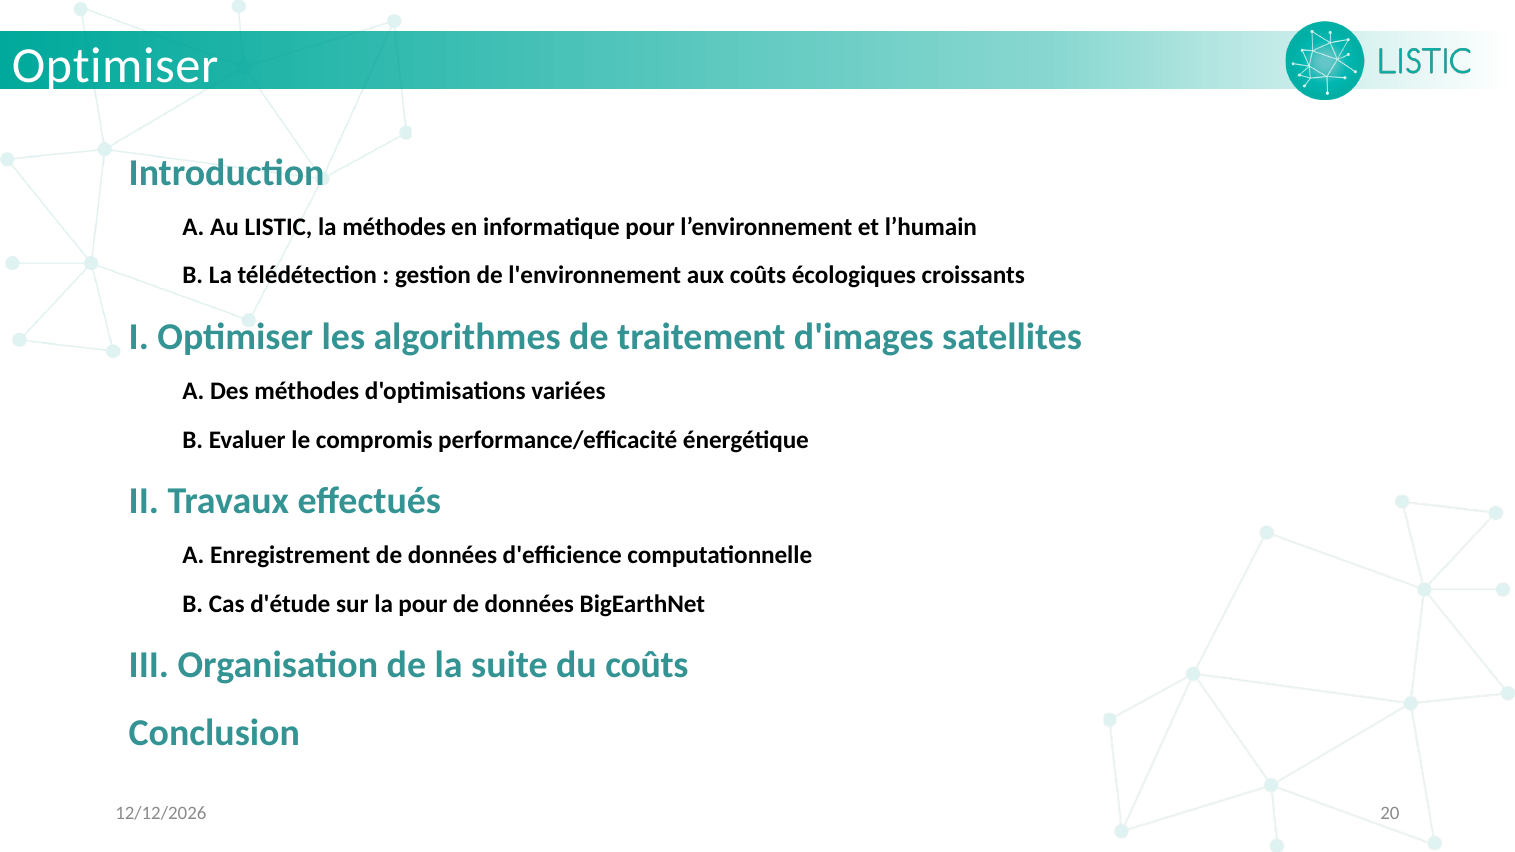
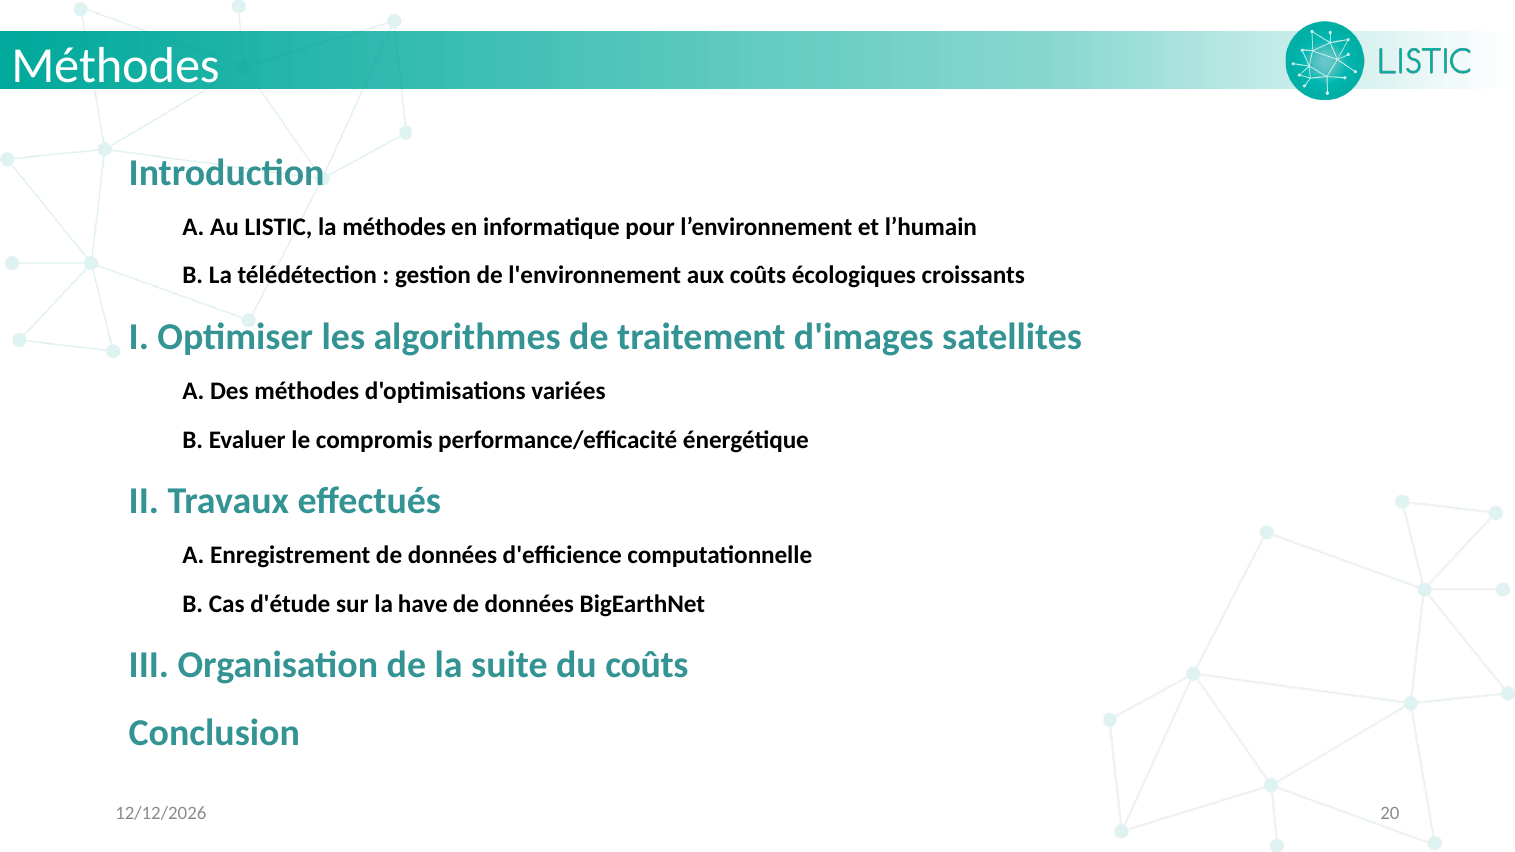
Optimiser at (115, 66): Optimiser -> Méthodes
la pour: pour -> have
